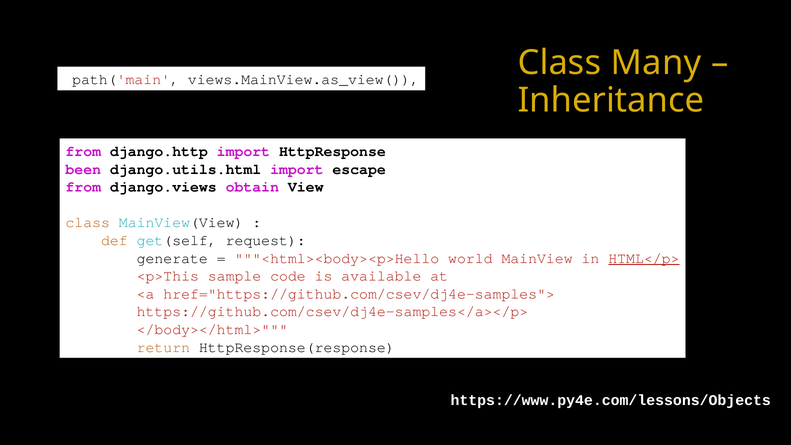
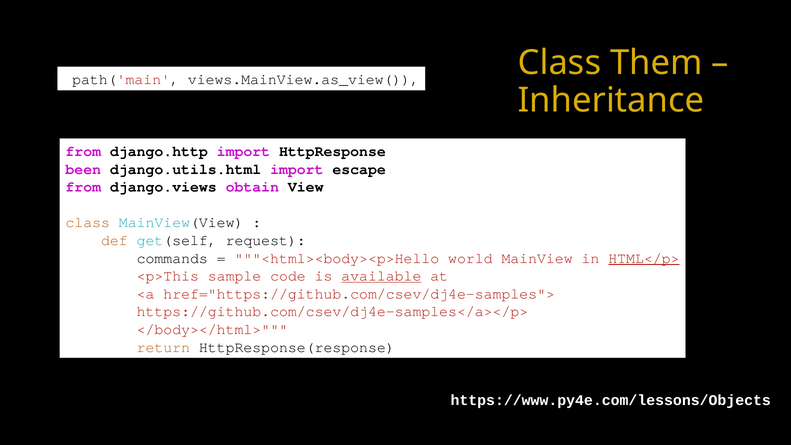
Many: Many -> Them
generate: generate -> commands
available underline: none -> present
